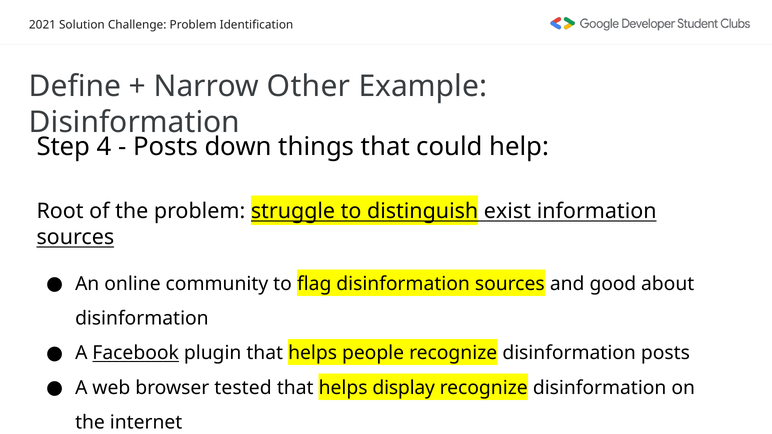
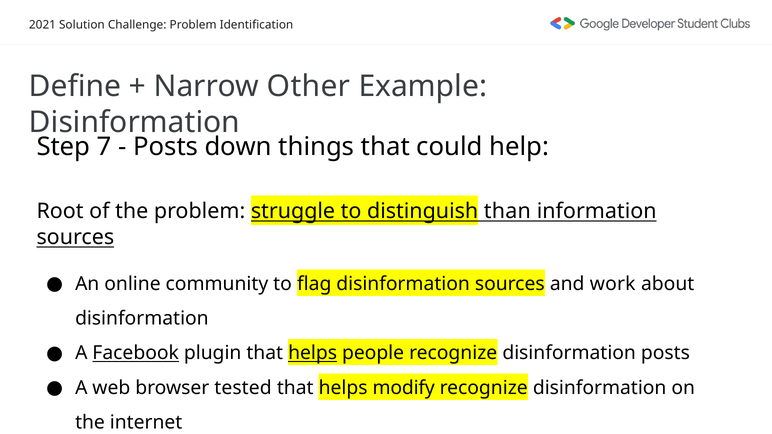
4: 4 -> 7
exist: exist -> than
good: good -> work
helps at (313, 353) underline: none -> present
display: display -> modify
